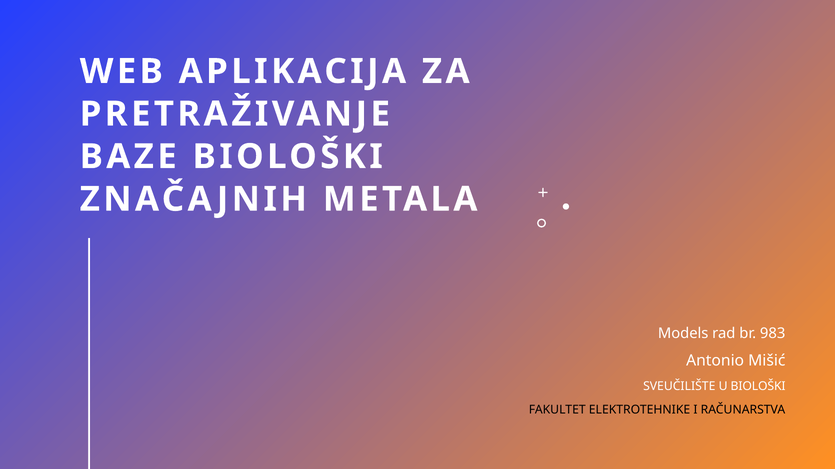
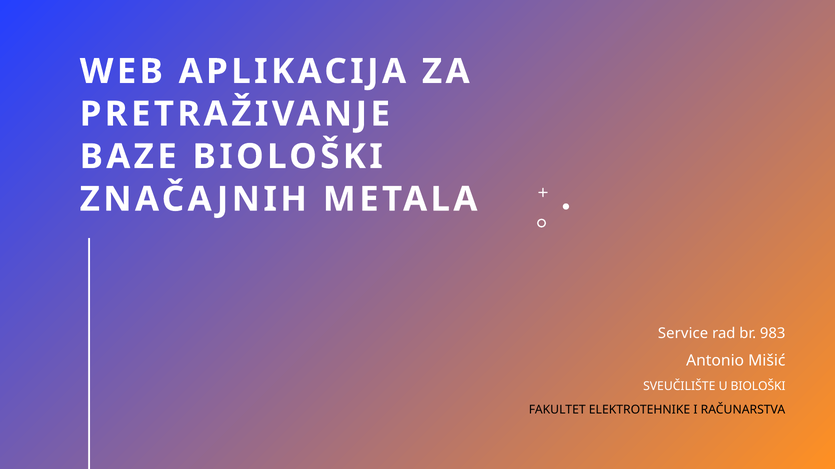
Models: Models -> Service
